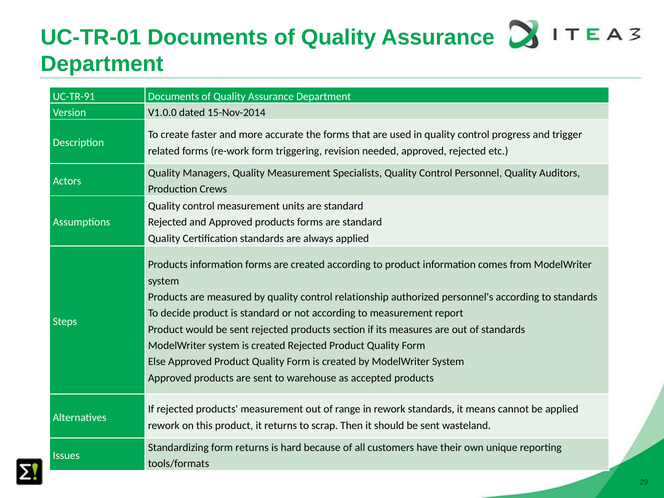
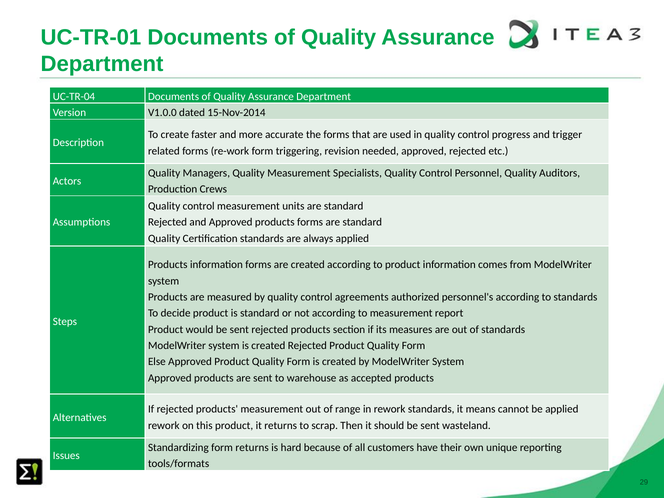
UC-TR-91: UC-TR-91 -> UC-TR-04
relationship: relationship -> agreements
